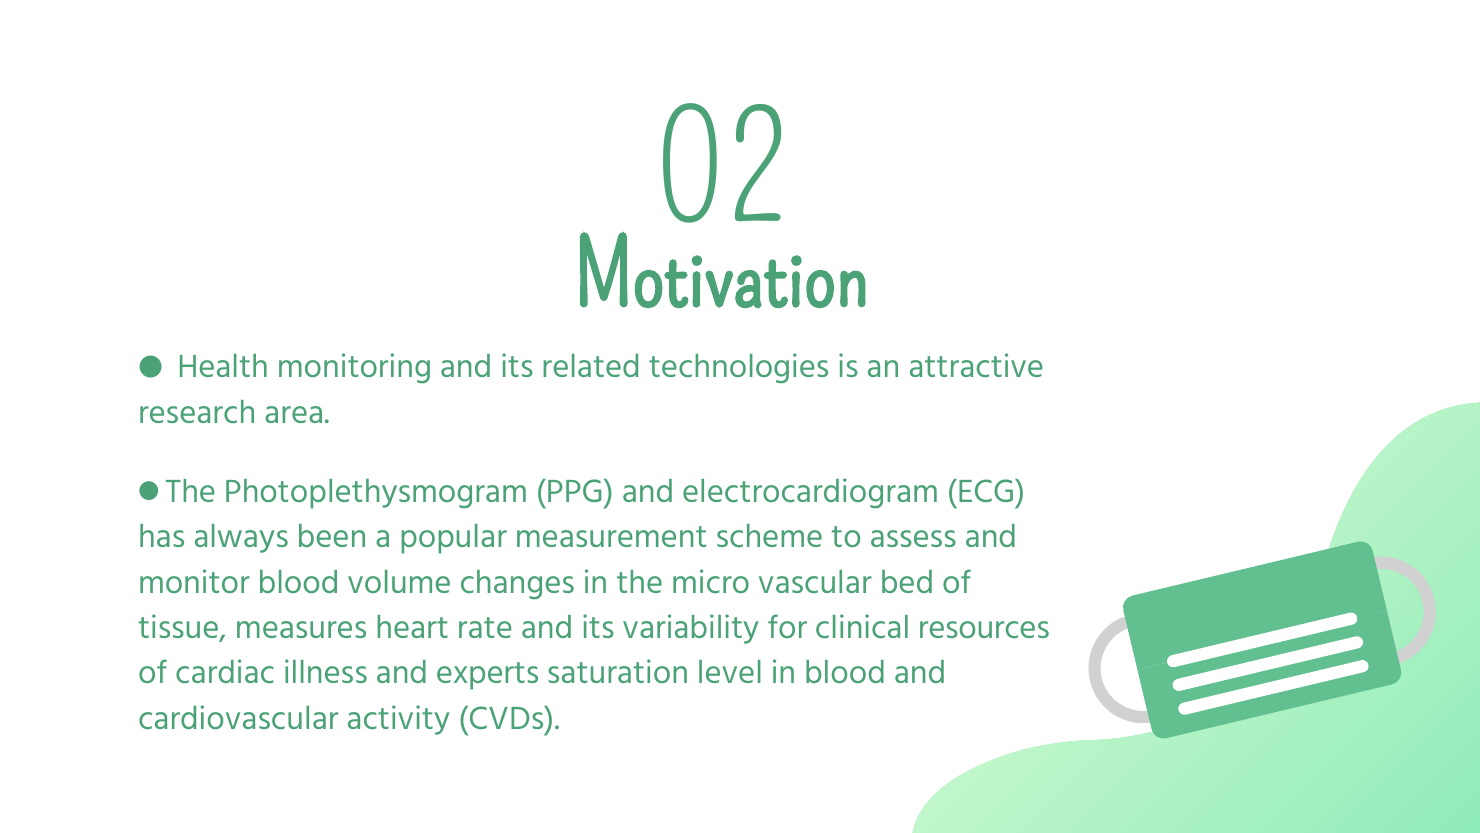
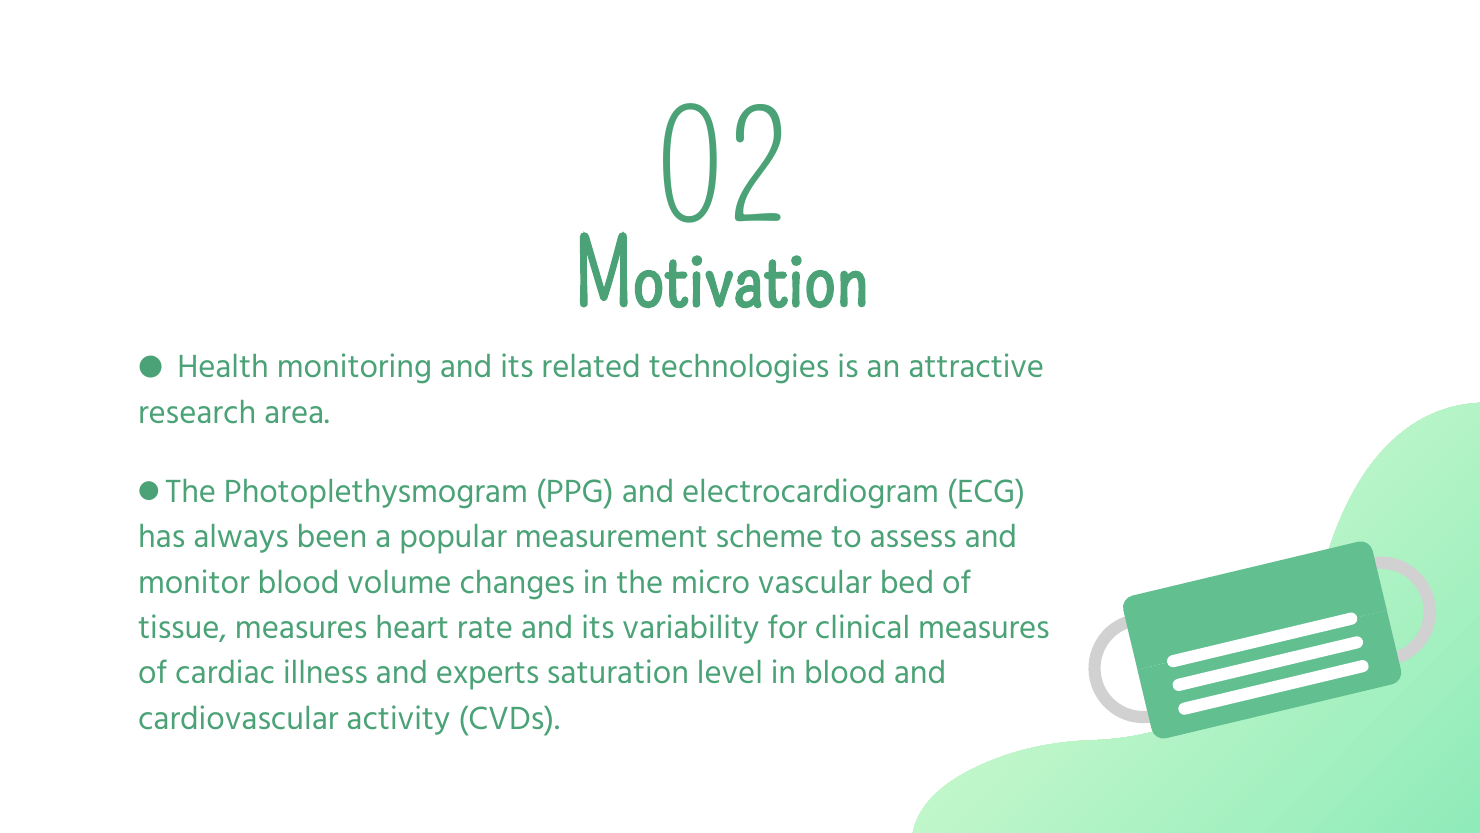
clinical resources: resources -> measures
